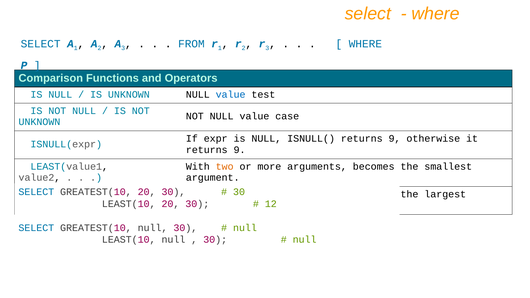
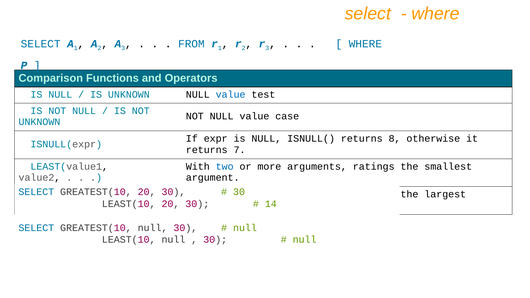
ISNULL( returns 9: 9 -> 8
9 at (240, 150): 9 -> 7
two at (225, 166) colour: orange -> blue
becomes: becomes -> ratings
12: 12 -> 14
